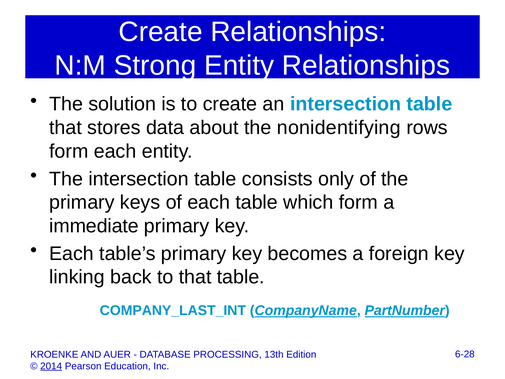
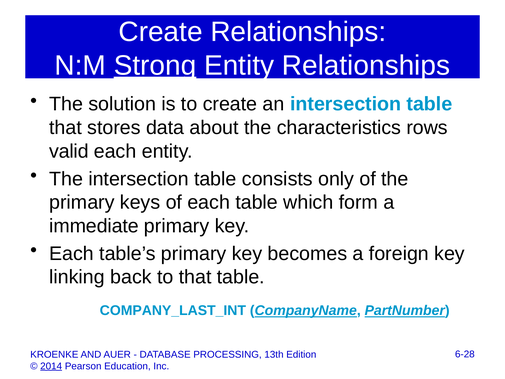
Strong underline: none -> present
nonidentifying: nonidentifying -> characteristics
form at (69, 151): form -> valid
